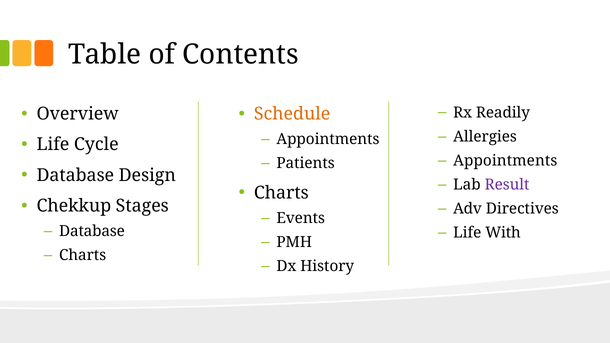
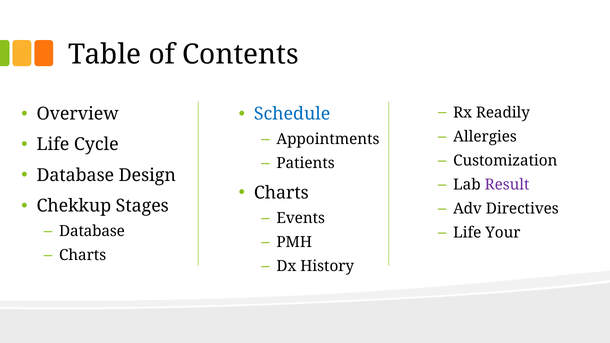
Schedule colour: orange -> blue
Appointments at (505, 161): Appointments -> Customization
With: With -> Your
